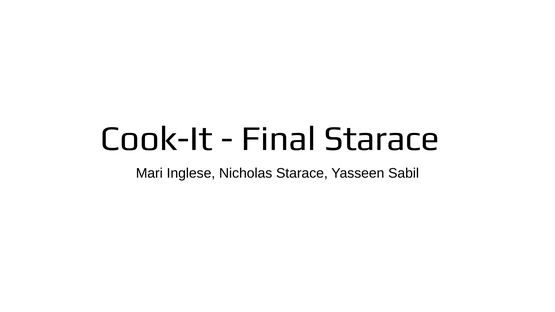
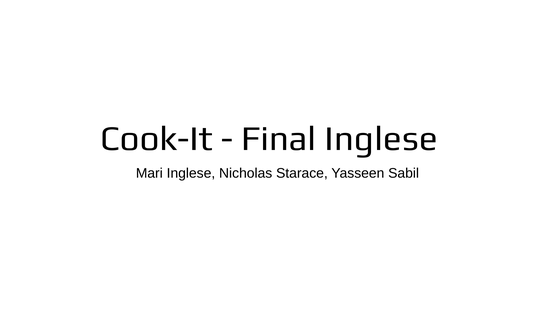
Final Starace: Starace -> Inglese
